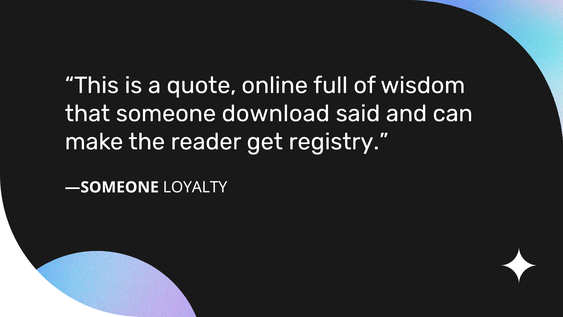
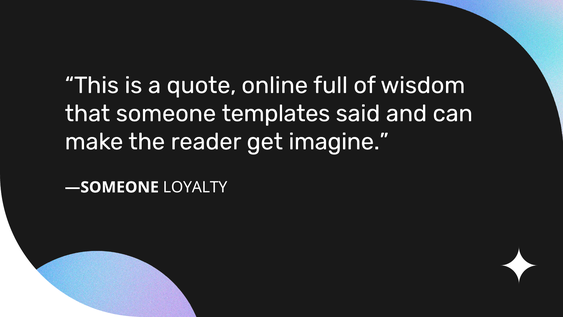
download: download -> templates
registry: registry -> imagine
